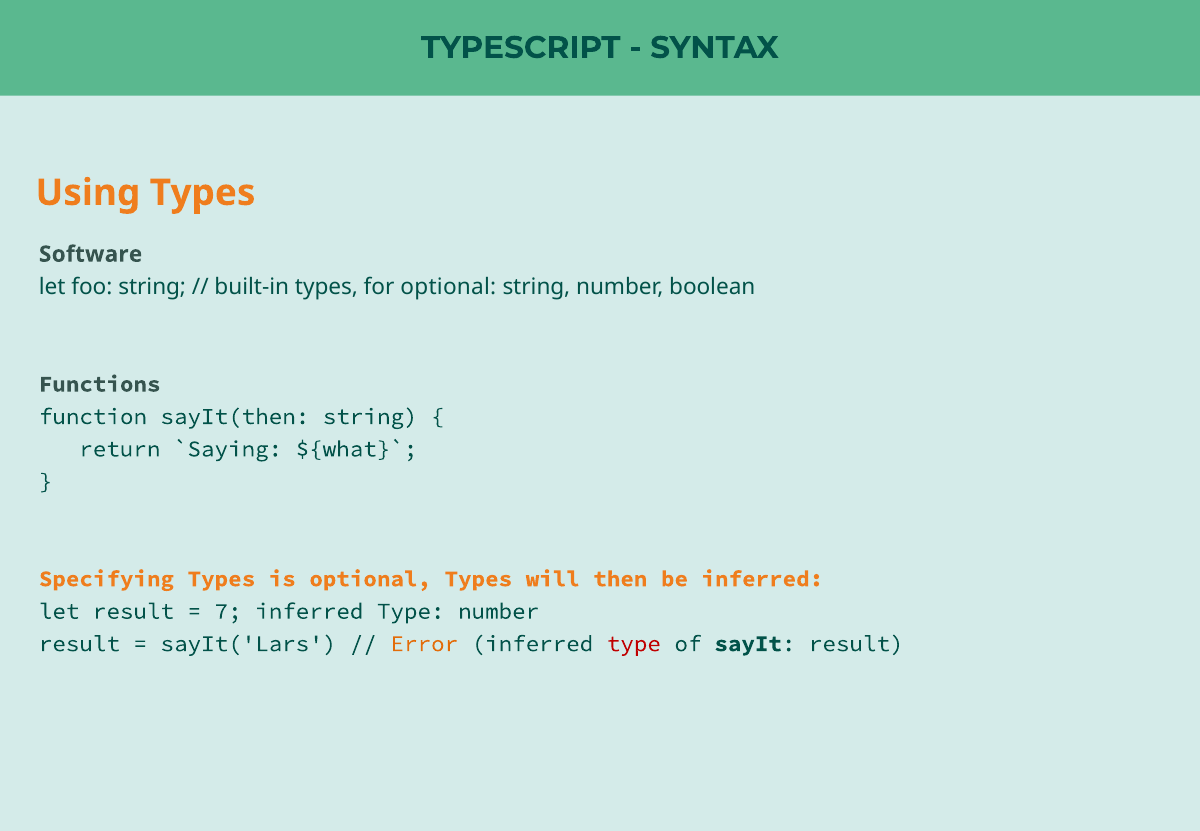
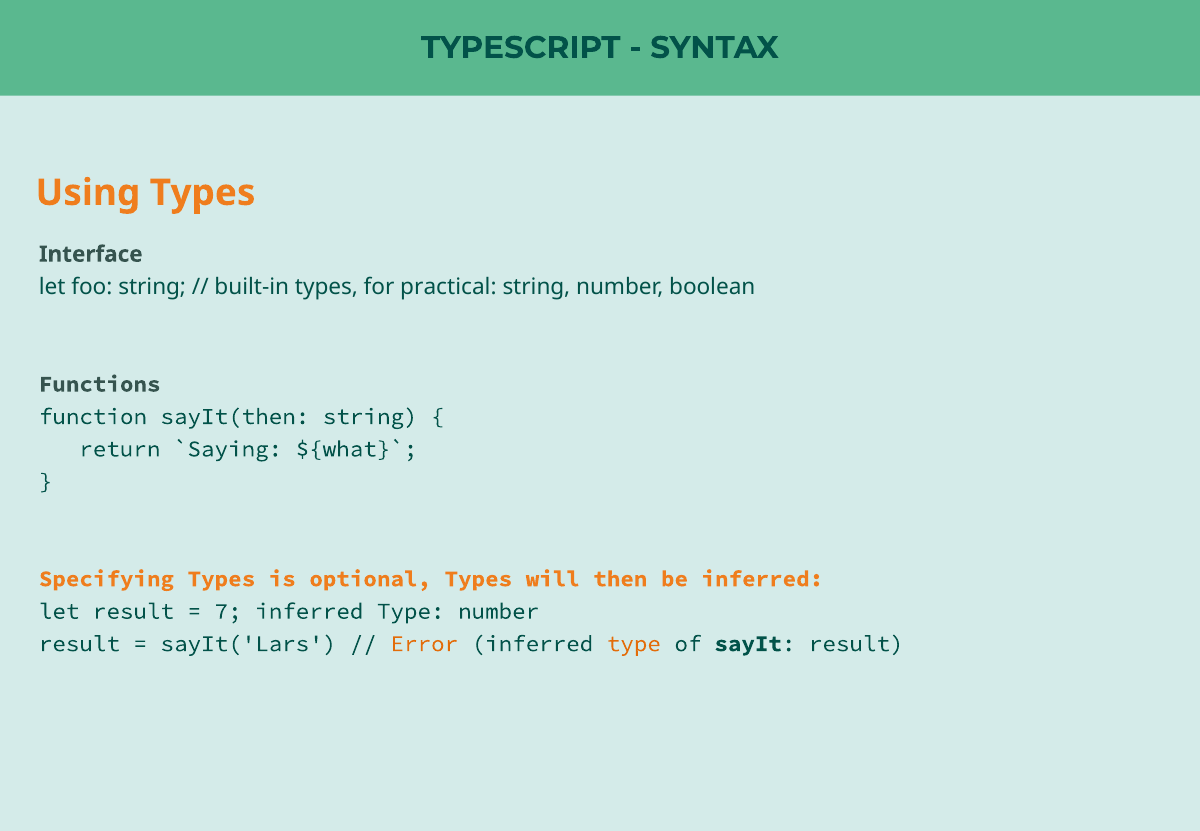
Software: Software -> Interface
for optional: optional -> practical
type at (634, 644) colour: red -> orange
